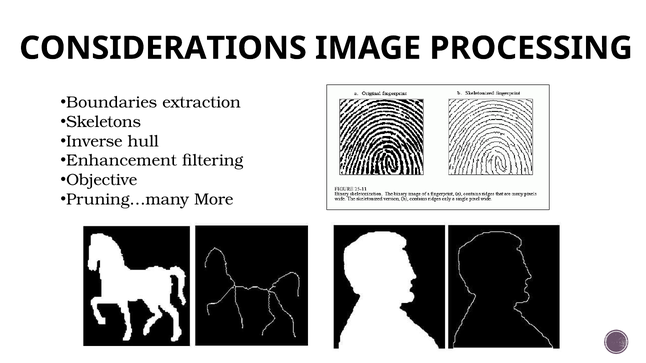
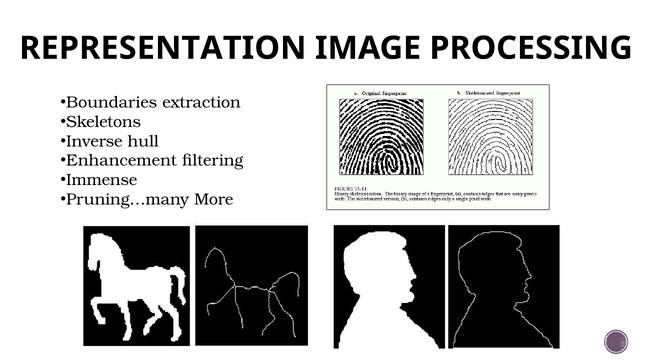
CONSIDERATIONS: CONSIDERATIONS -> REPRESENTATION
Objective: Objective -> Immense
